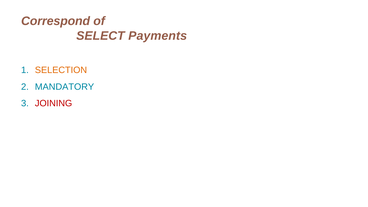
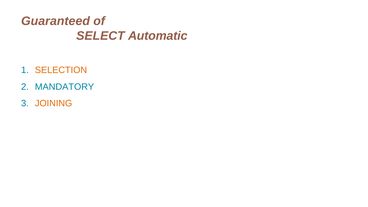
Correspond: Correspond -> Guaranteed
Payments: Payments -> Automatic
JOINING colour: red -> orange
